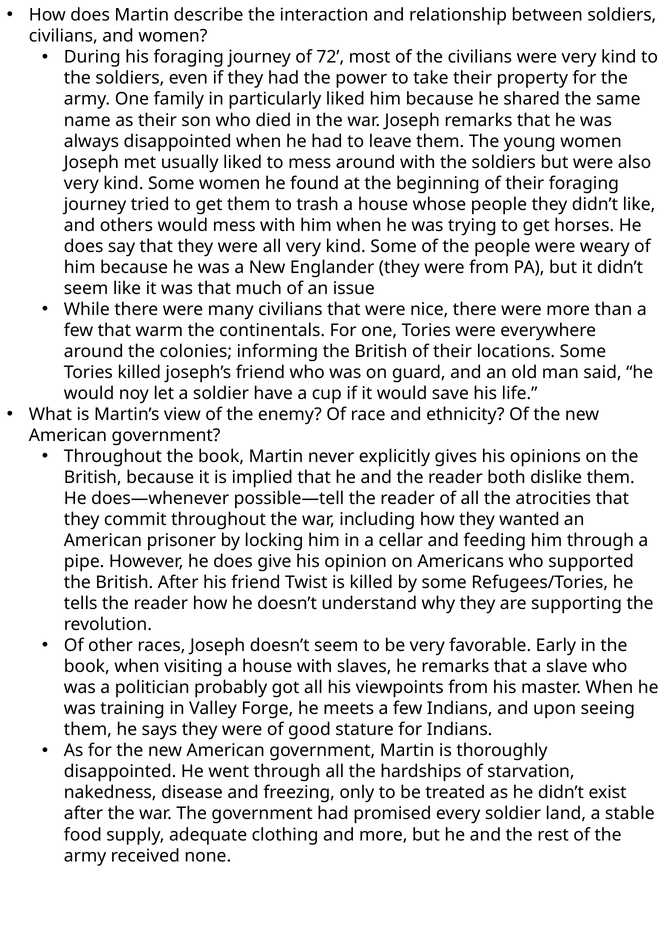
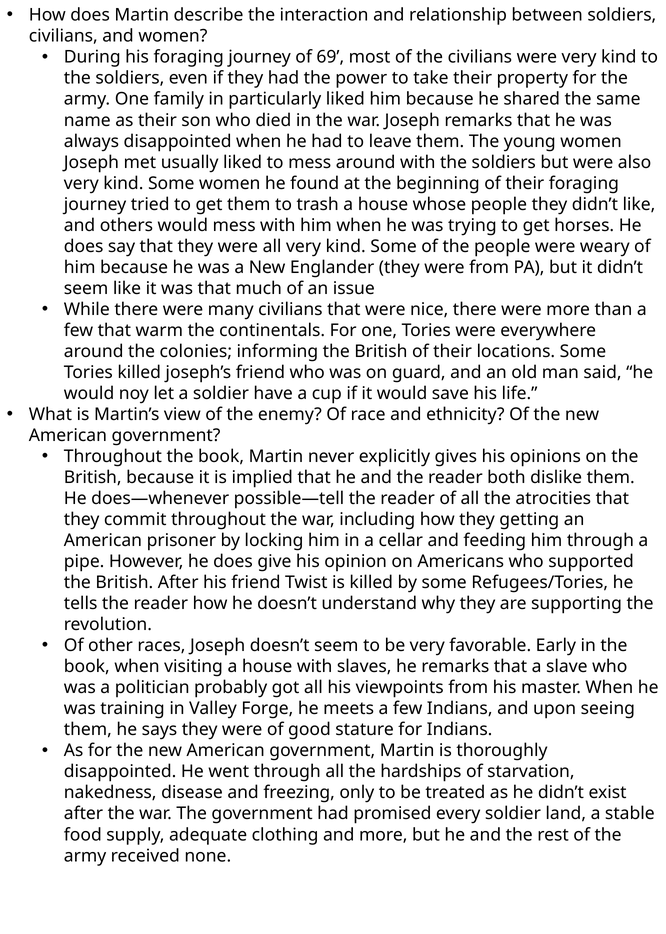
72: 72 -> 69
wanted: wanted -> getting
